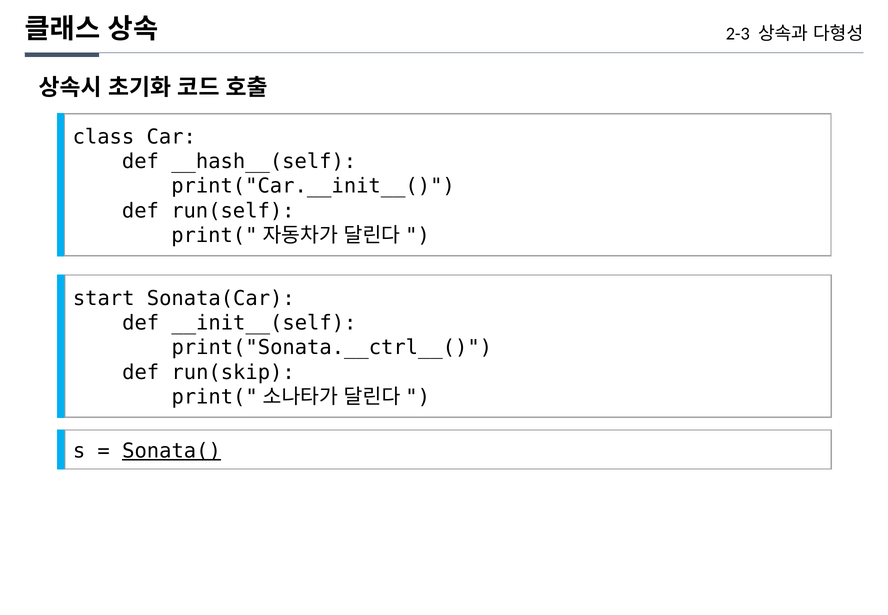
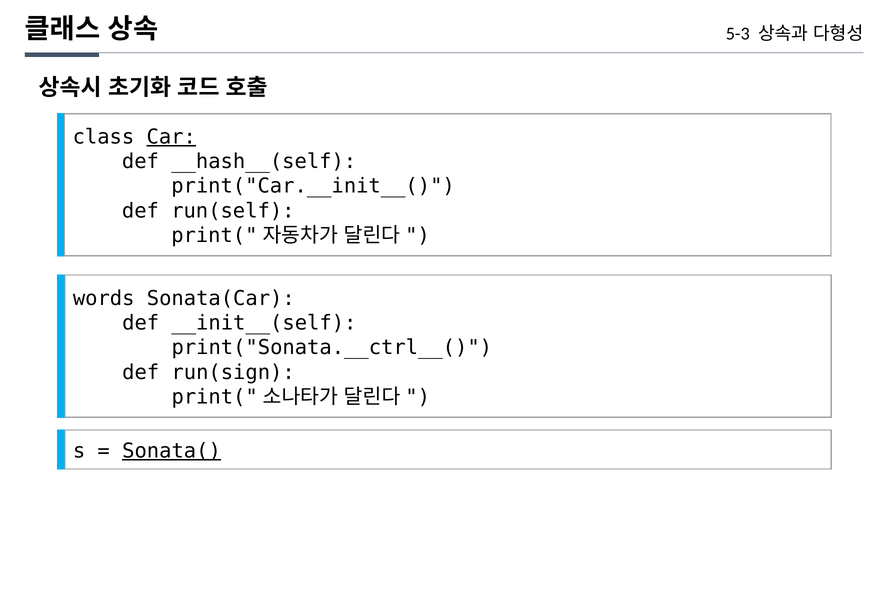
2-3: 2-3 -> 5-3
Car underline: none -> present
start: start -> words
run(skip: run(skip -> run(sign
